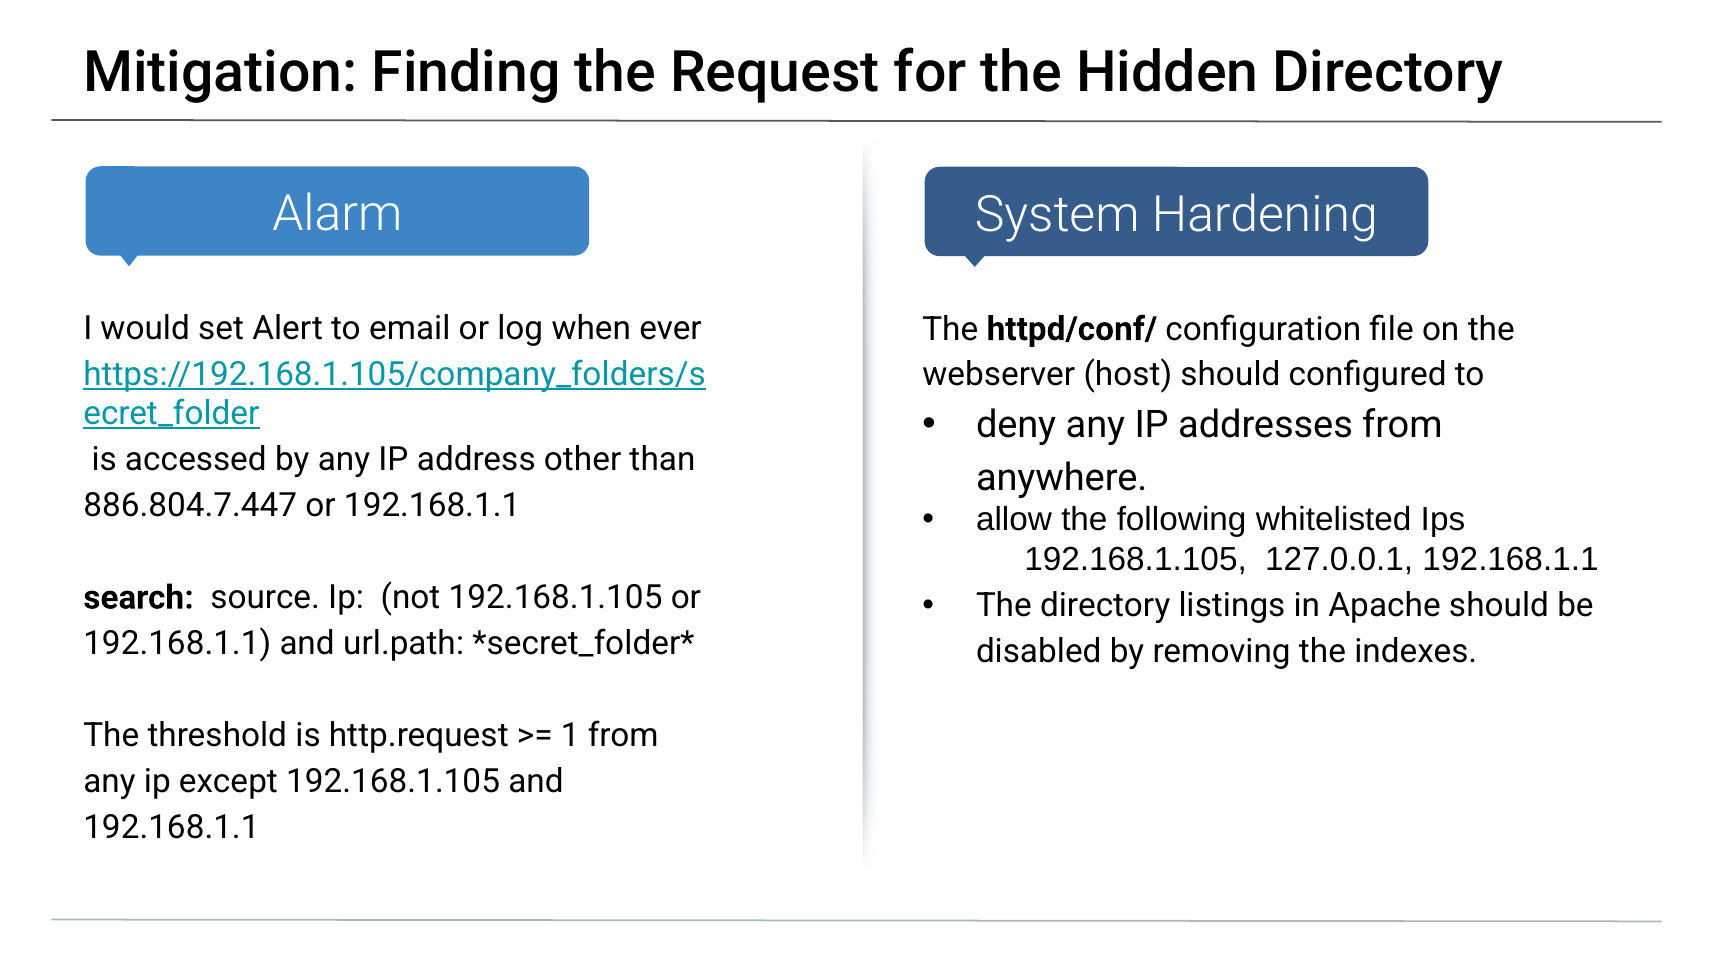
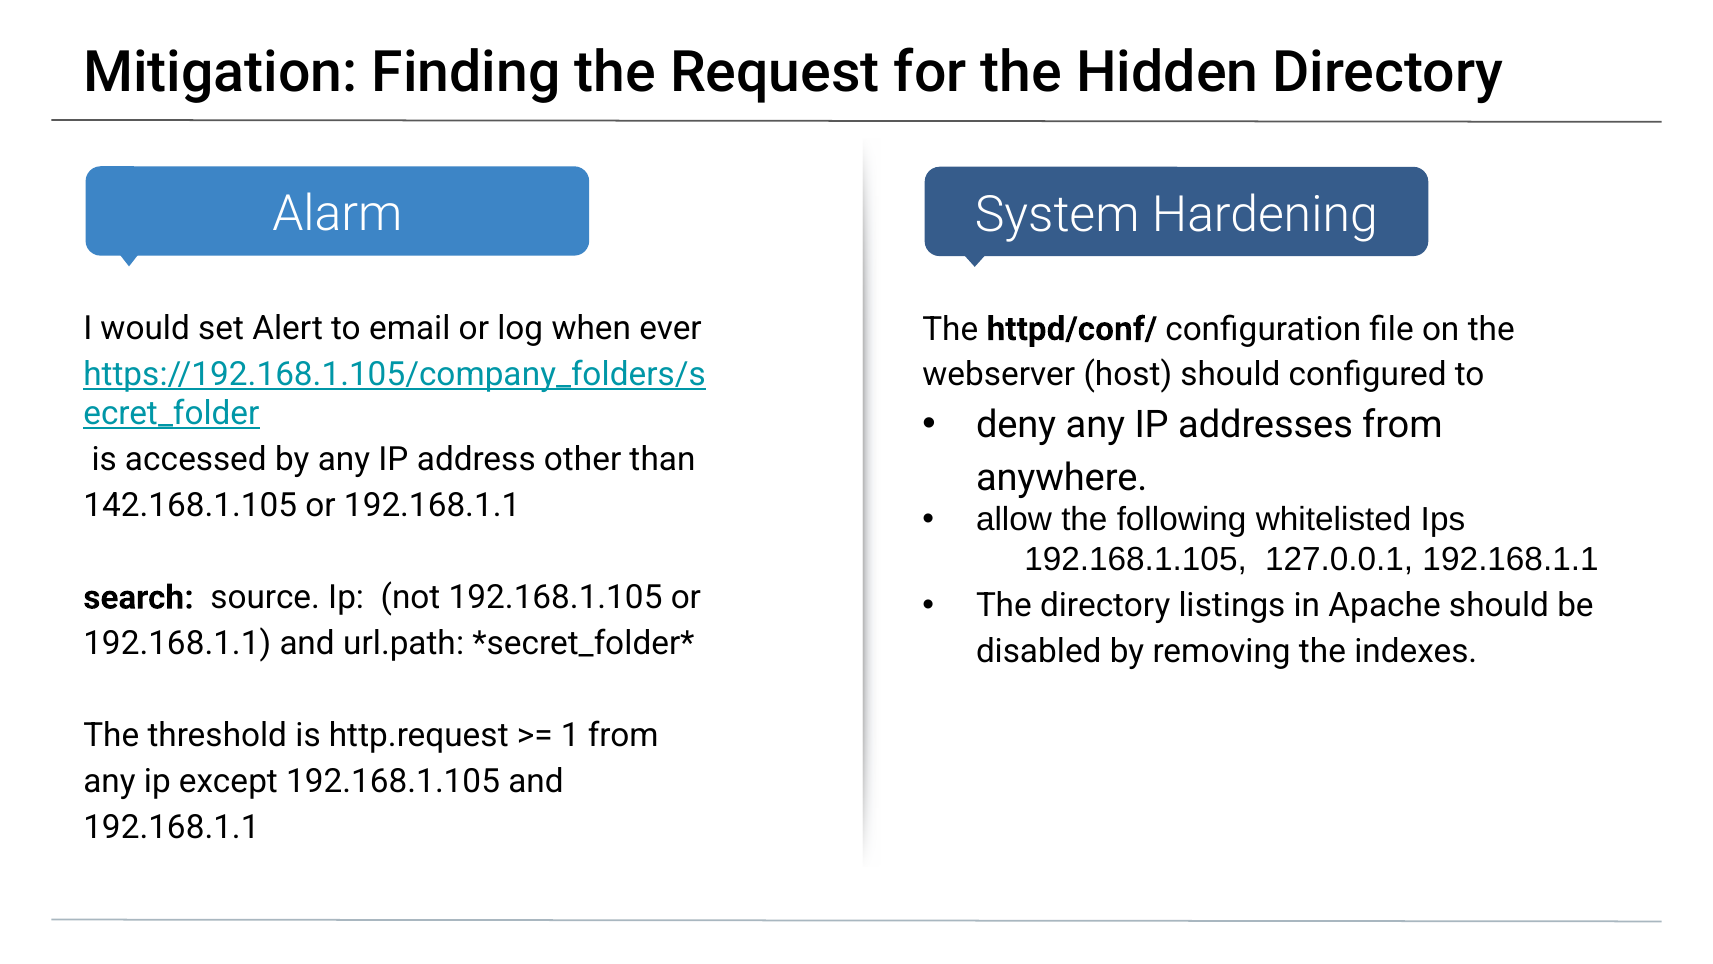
886.804.7.447: 886.804.7.447 -> 142.168.1.105
